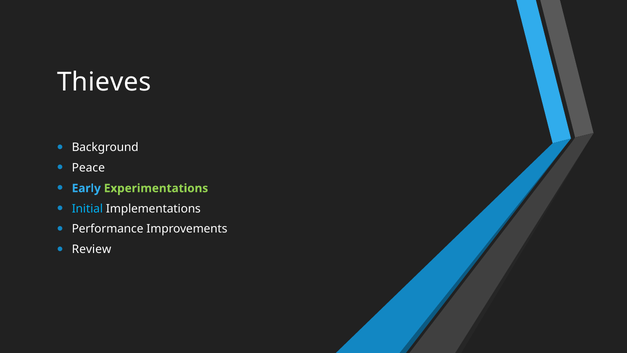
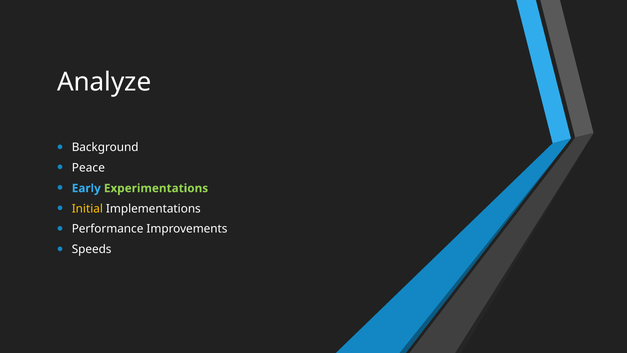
Thieves: Thieves -> Analyze
Initial colour: light blue -> yellow
Review: Review -> Speeds
